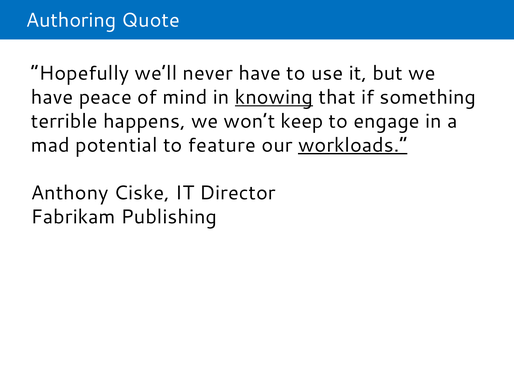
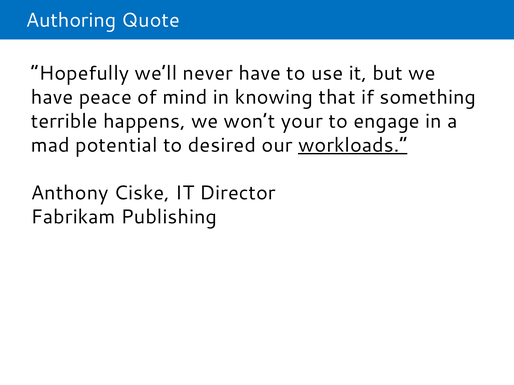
knowing underline: present -> none
keep: keep -> your
feature: feature -> desired
